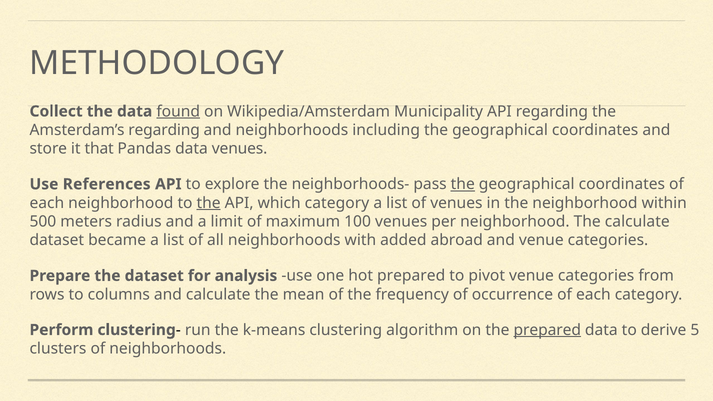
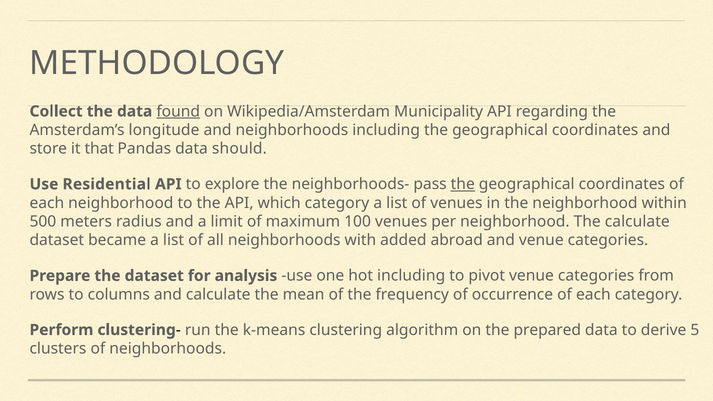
Amsterdam’s regarding: regarding -> longitude
data venues: venues -> should
References: References -> Residential
the at (209, 203) underline: present -> none
hot prepared: prepared -> including
prepared at (547, 330) underline: present -> none
